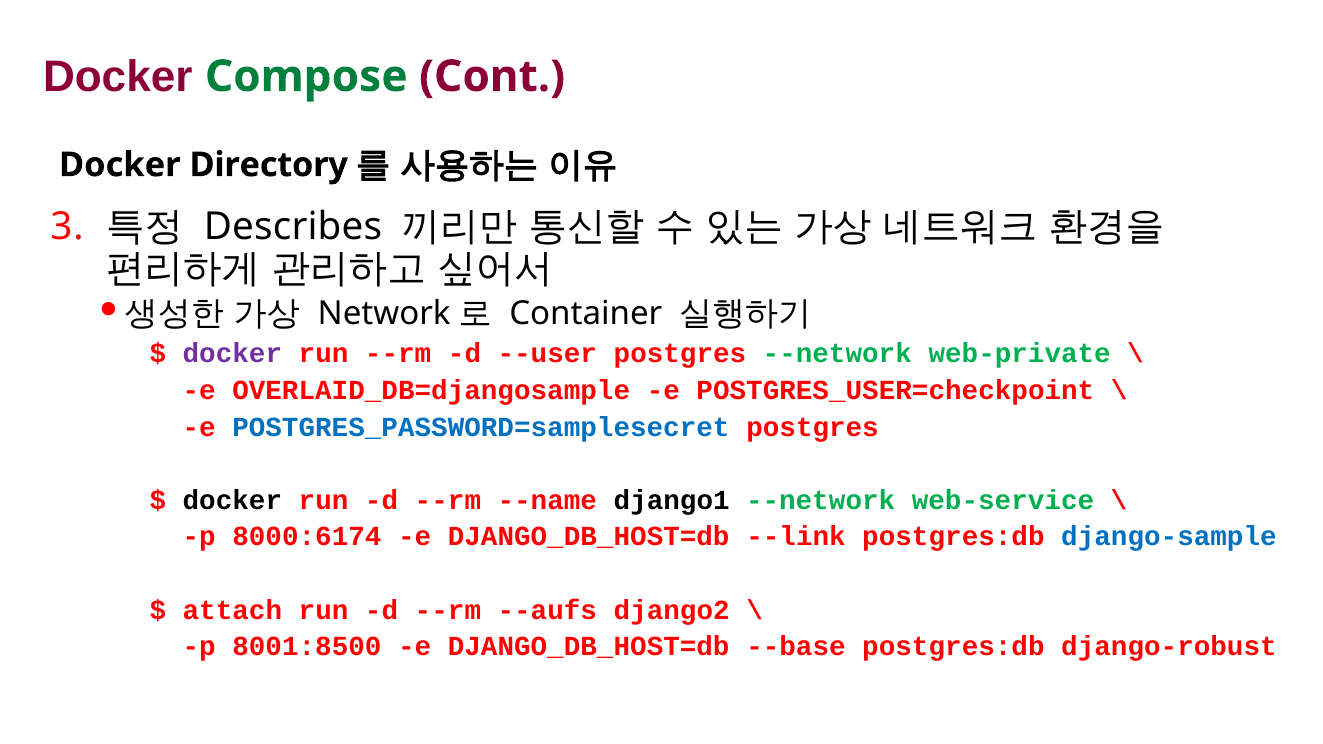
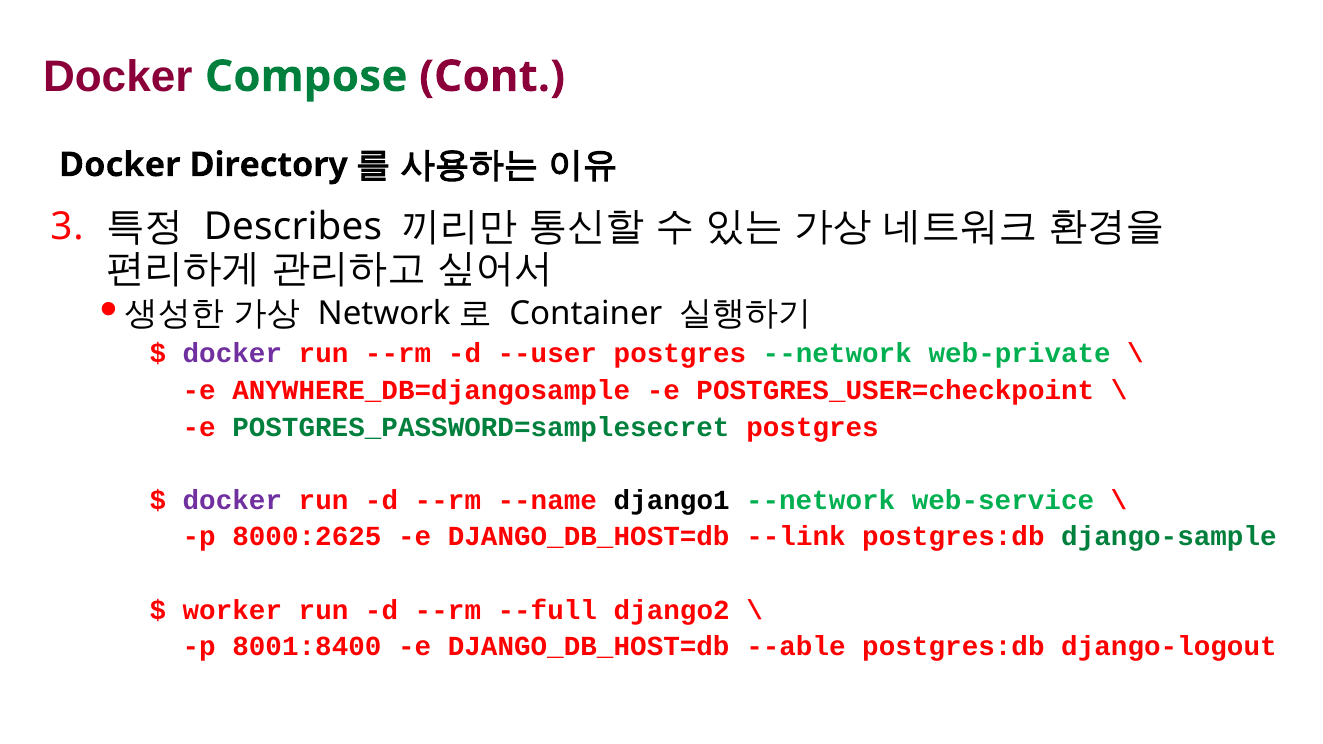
OVERLAID_DB=djangosample: OVERLAID_DB=djangosample -> ANYWHERE_DB=djangosample
POSTGRES_PASSWORD=samplesecret colour: blue -> green
docker at (232, 500) colour: black -> purple
8000:6174: 8000:6174 -> 8000:2625
django-sample colour: blue -> green
attach: attach -> worker
--aufs: --aufs -> --full
8001:8500: 8001:8500 -> 8001:8400
--base: --base -> --able
django-robust: django-robust -> django-logout
